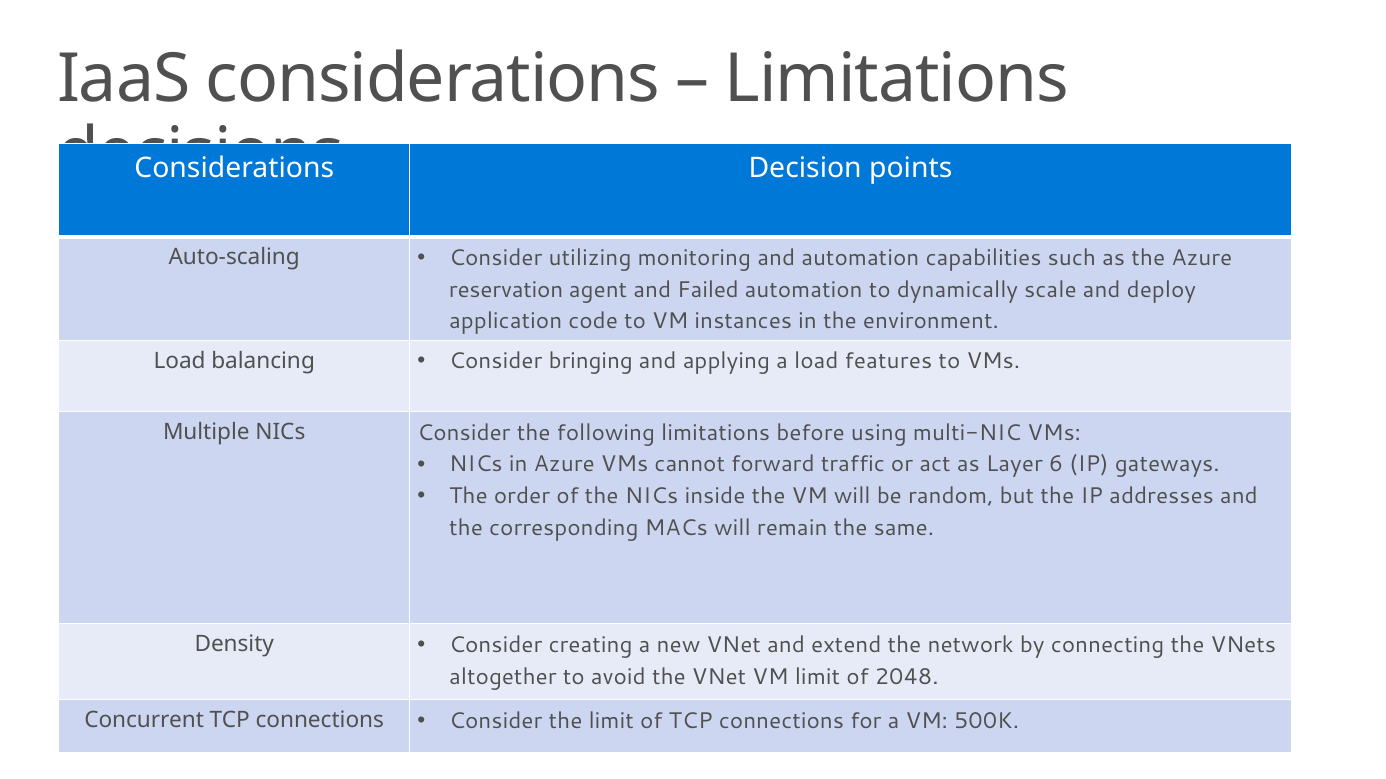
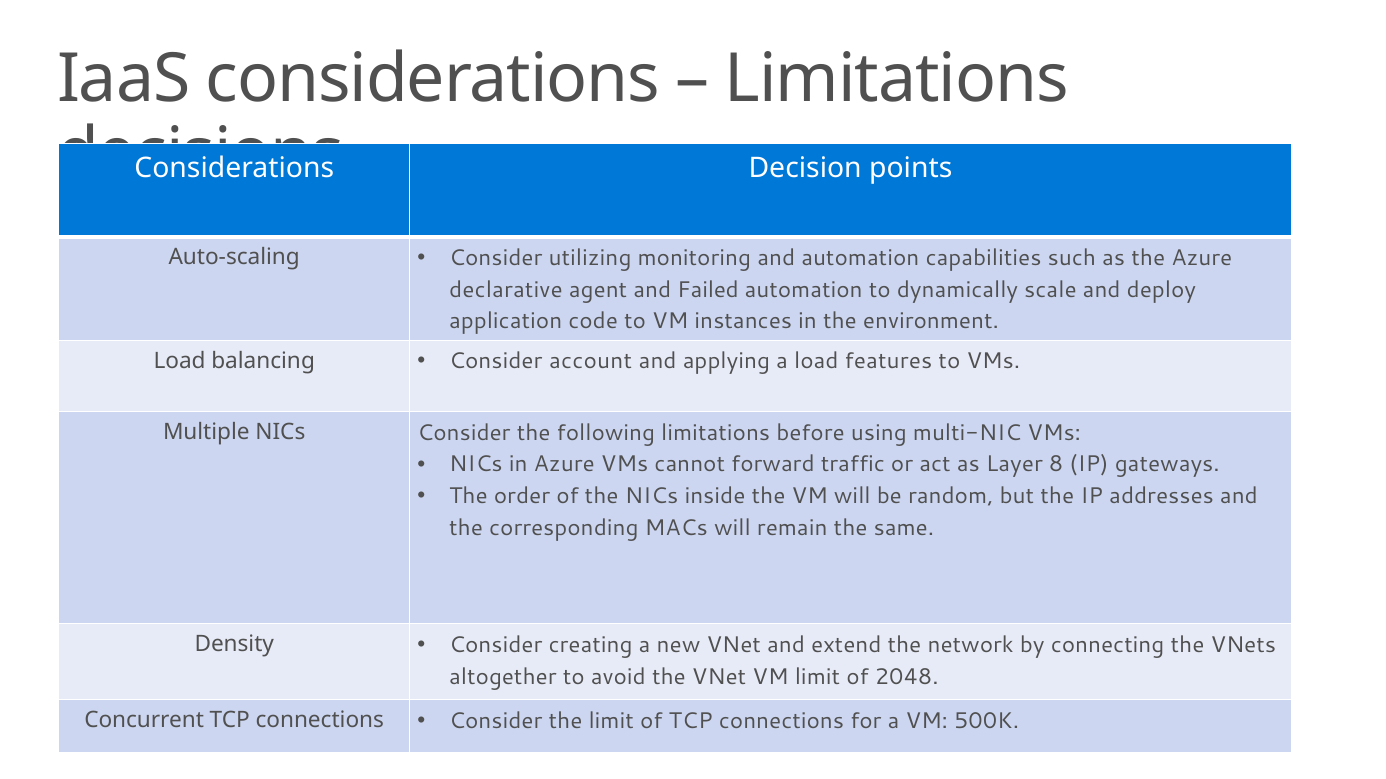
reservation: reservation -> declarative
bringing: bringing -> account
6: 6 -> 8
